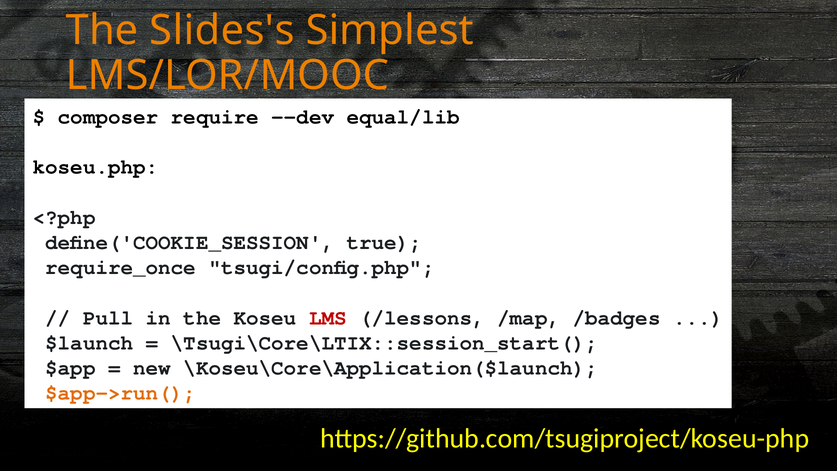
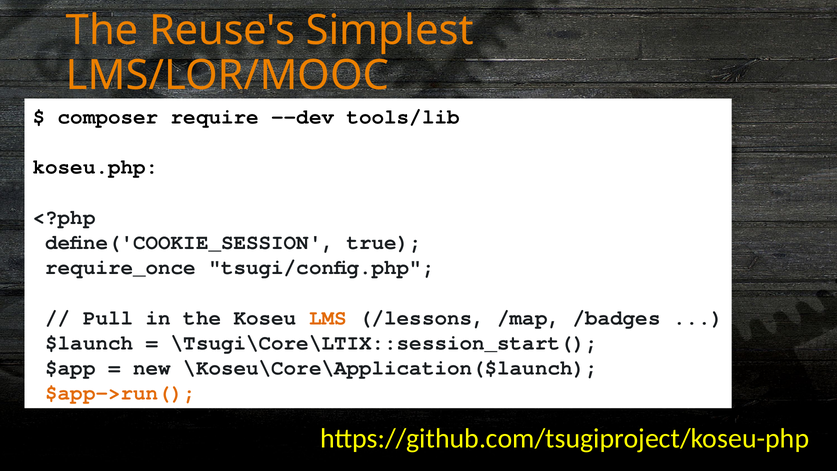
Slides's: Slides's -> Reuse's
equal/lib: equal/lib -> tools/lib
LMS colour: red -> orange
